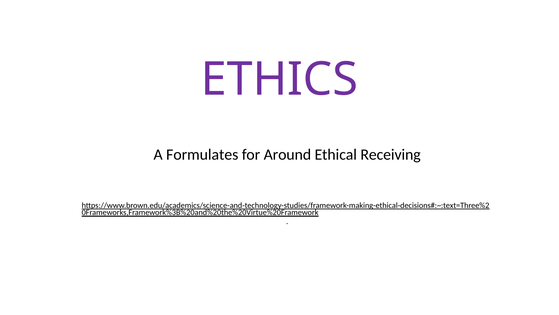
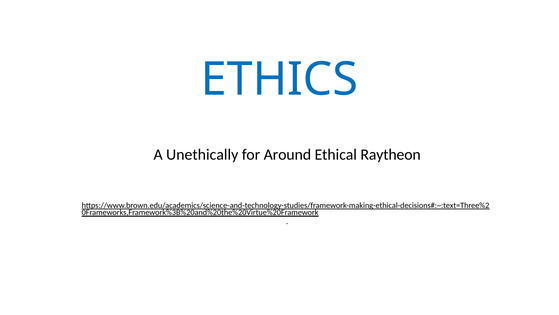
ETHICS colour: purple -> blue
Formulates: Formulates -> Unethically
Receiving: Receiving -> Raytheon
